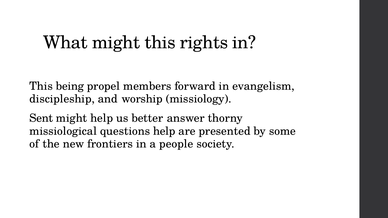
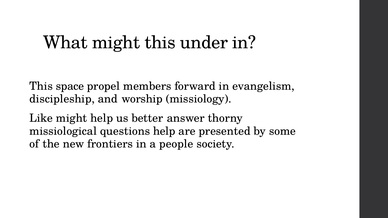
rights: rights -> under
being: being -> space
Sent: Sent -> Like
